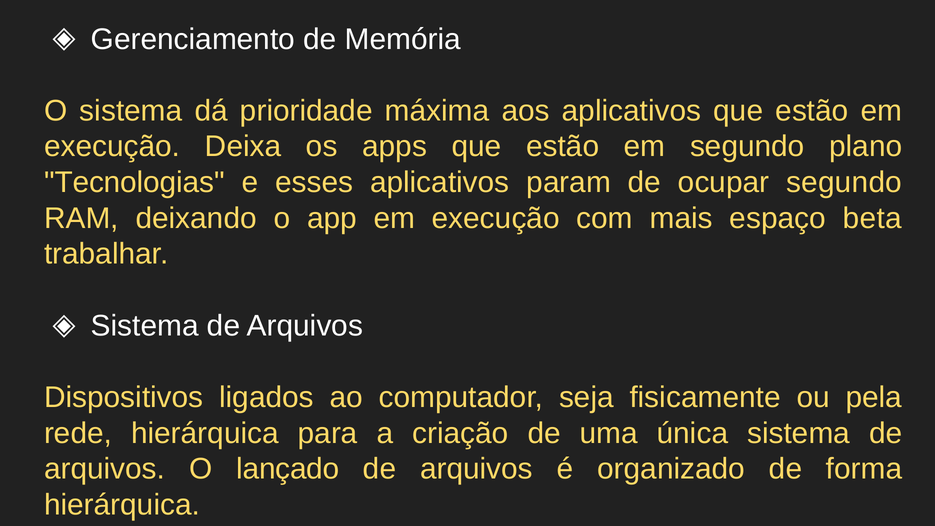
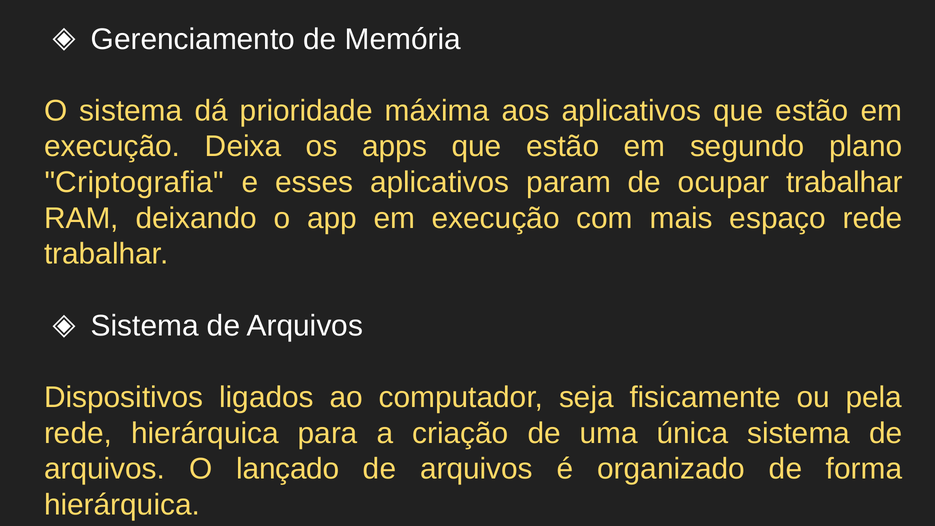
Tecnologias: Tecnologias -> Criptografia
ocupar segundo: segundo -> trabalhar
espaço beta: beta -> rede
